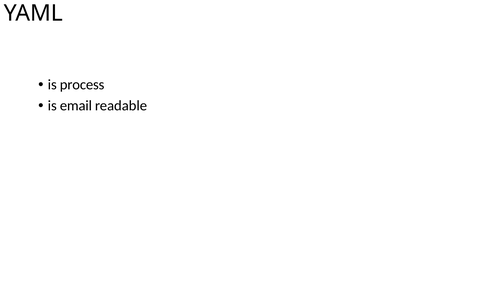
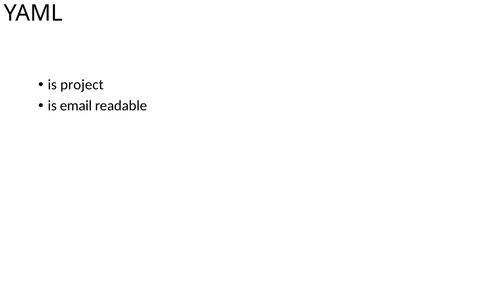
process: process -> project
